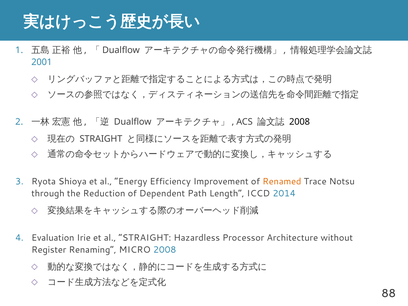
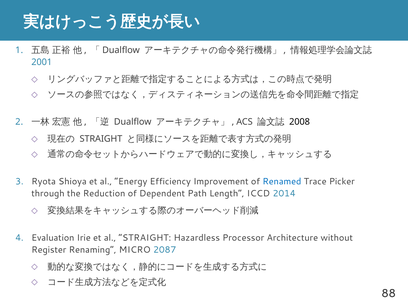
Renamed colour: orange -> blue
Notsu: Notsu -> Picker
MICRO 2008: 2008 -> 2087
